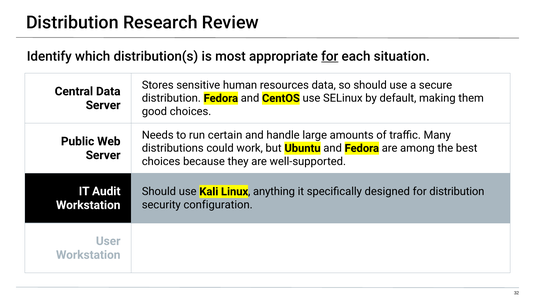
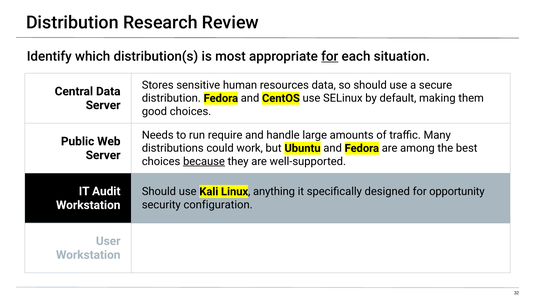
certain: certain -> require
because underline: none -> present
for distribution: distribution -> opportunity
